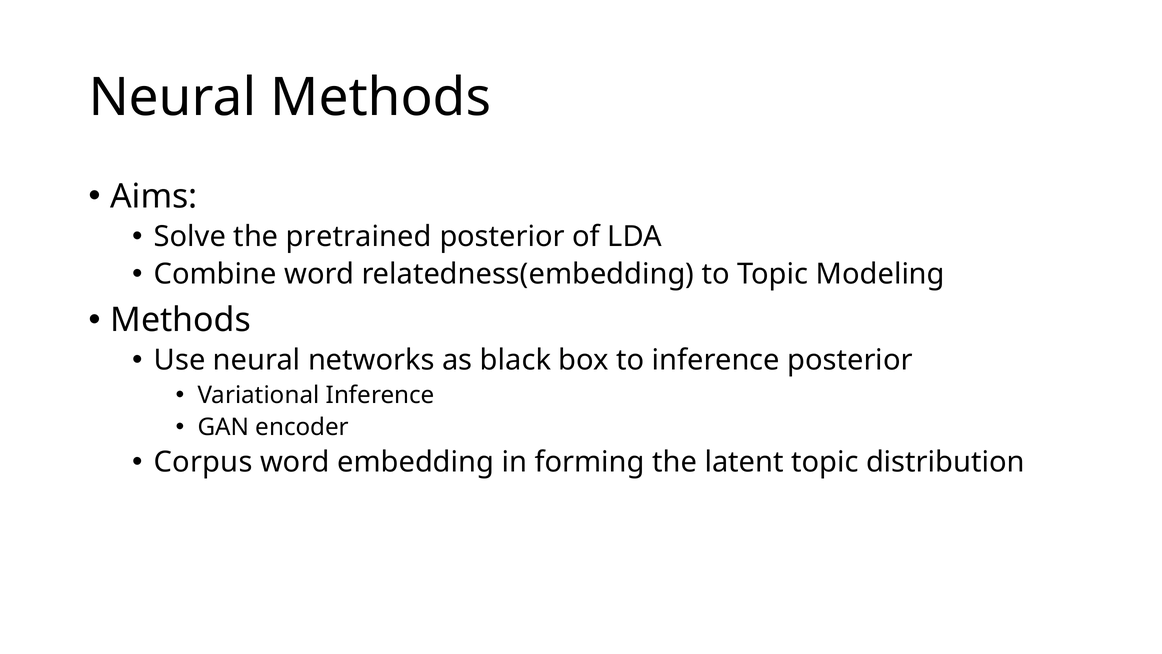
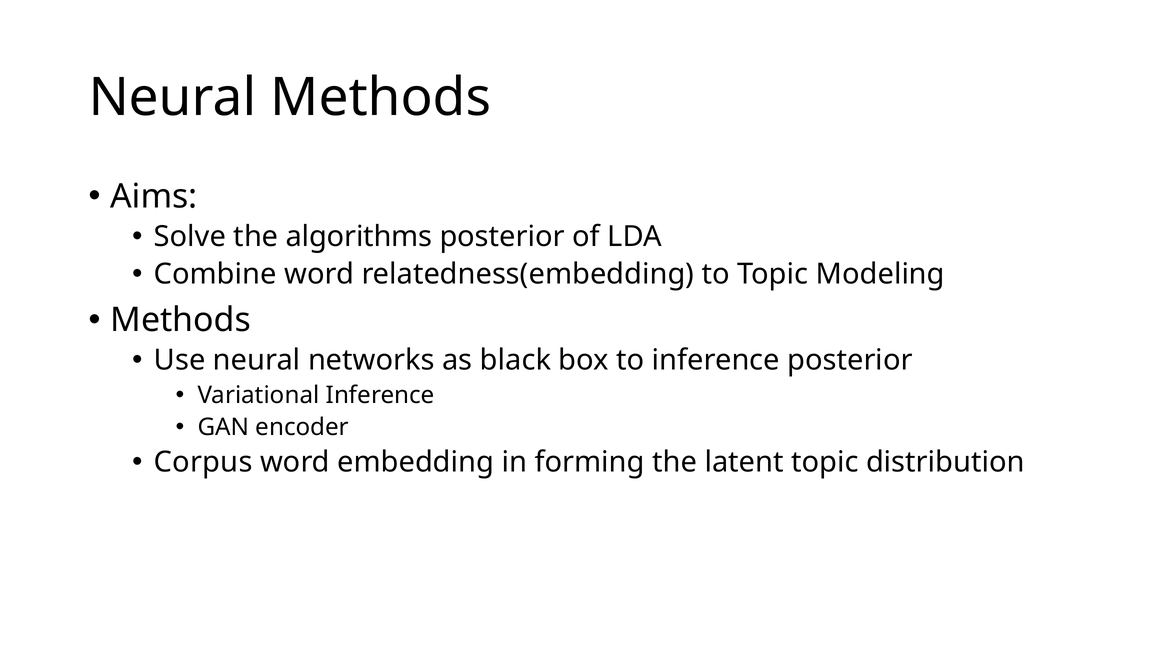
pretrained: pretrained -> algorithms
